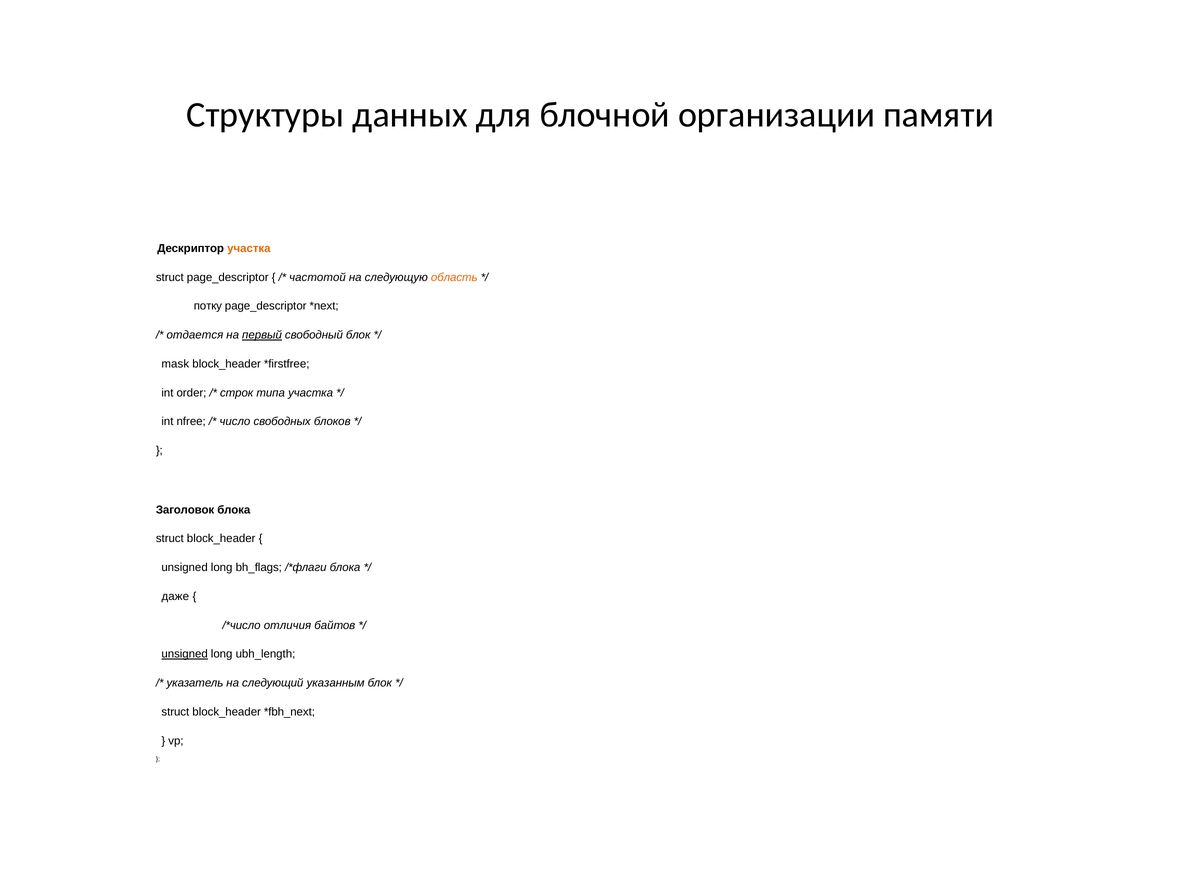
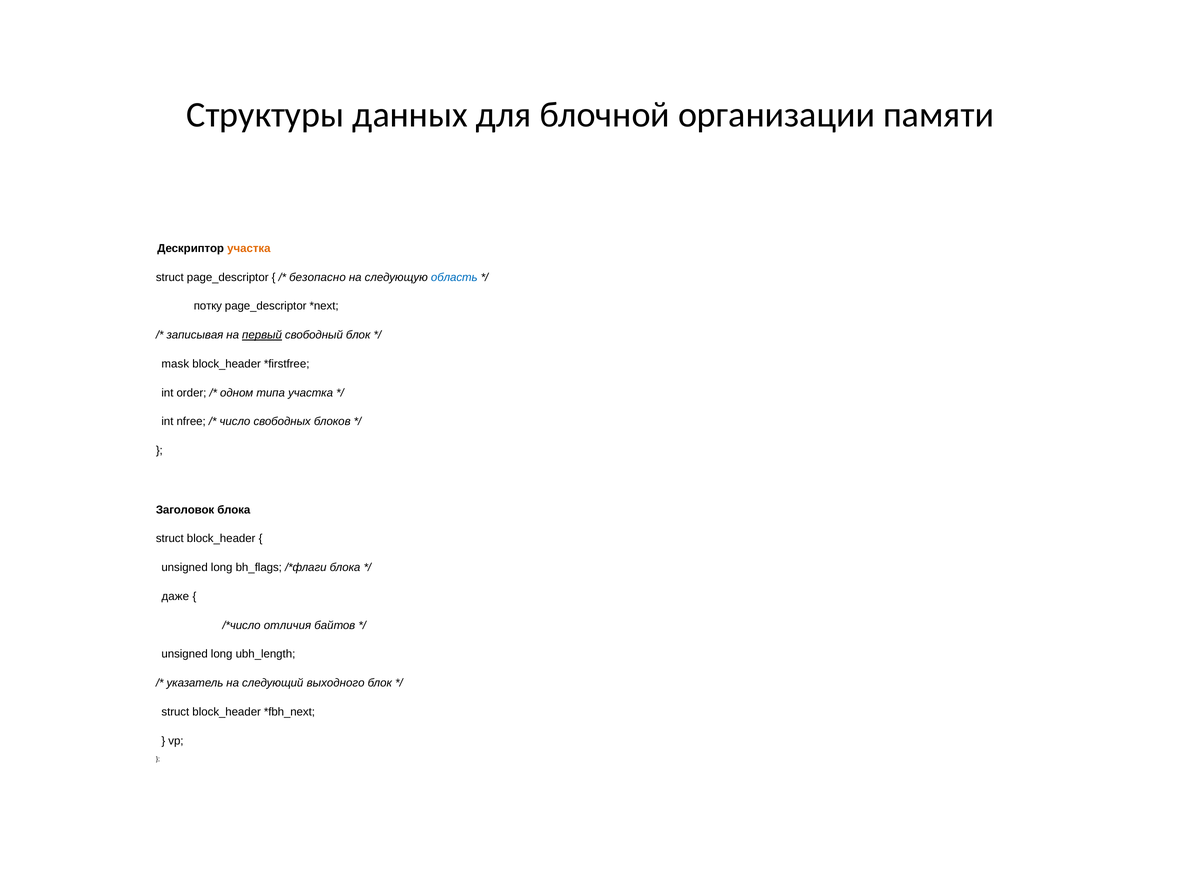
частотой: частотой -> безопасно
область colour: orange -> blue
отдается: отдается -> записывая
строк: строк -> одном
unsigned at (185, 654) underline: present -> none
указанным: указанным -> выходного
